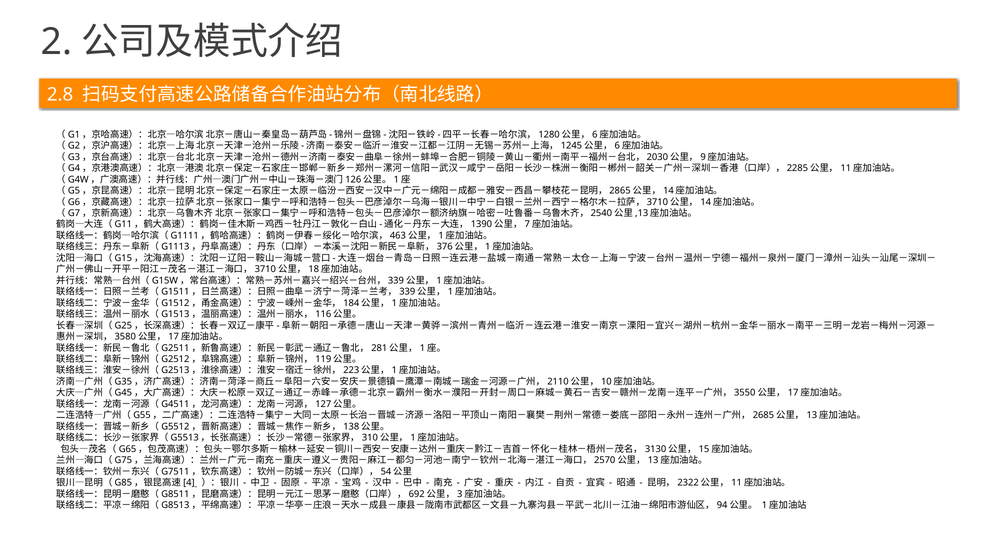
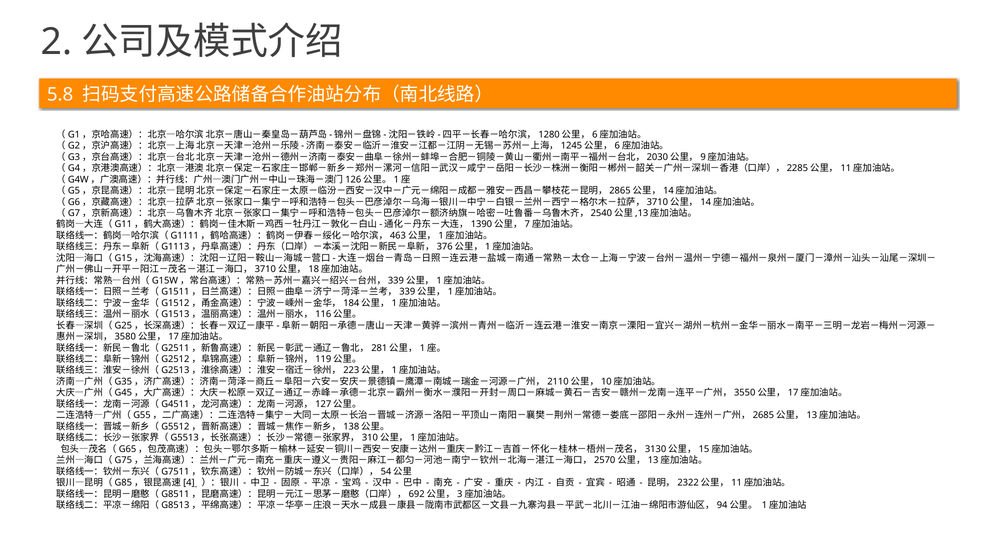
2.8: 2.8 -> 5.8
